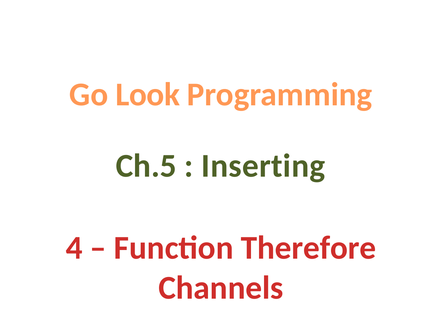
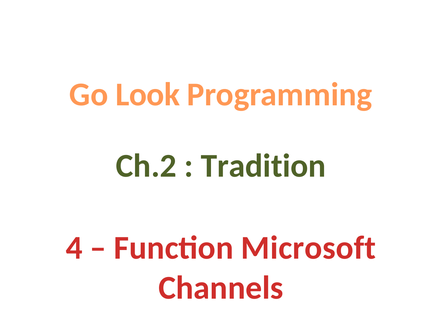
Ch.5: Ch.5 -> Ch.2
Inserting: Inserting -> Tradition
Therefore: Therefore -> Microsoft
